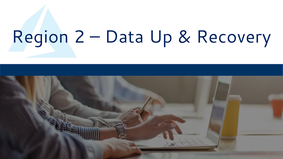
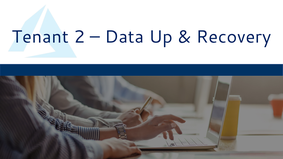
Region: Region -> Tenant
